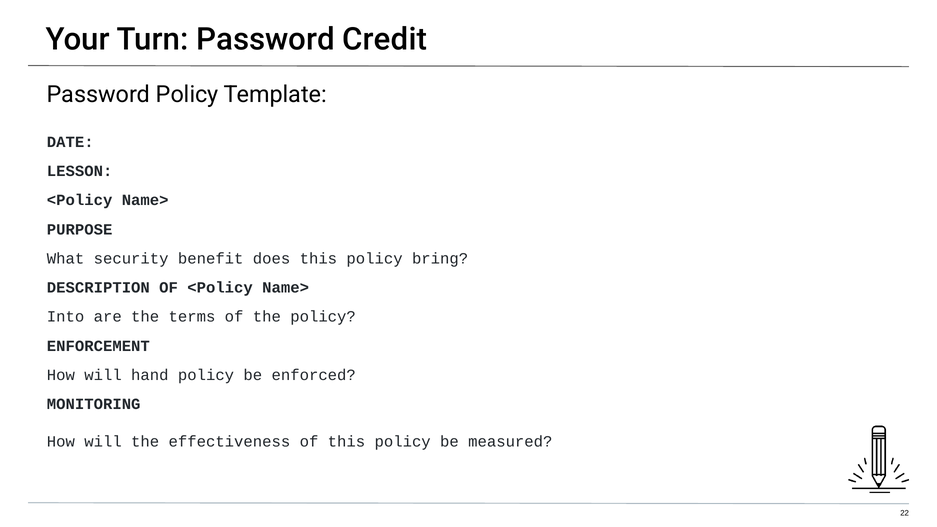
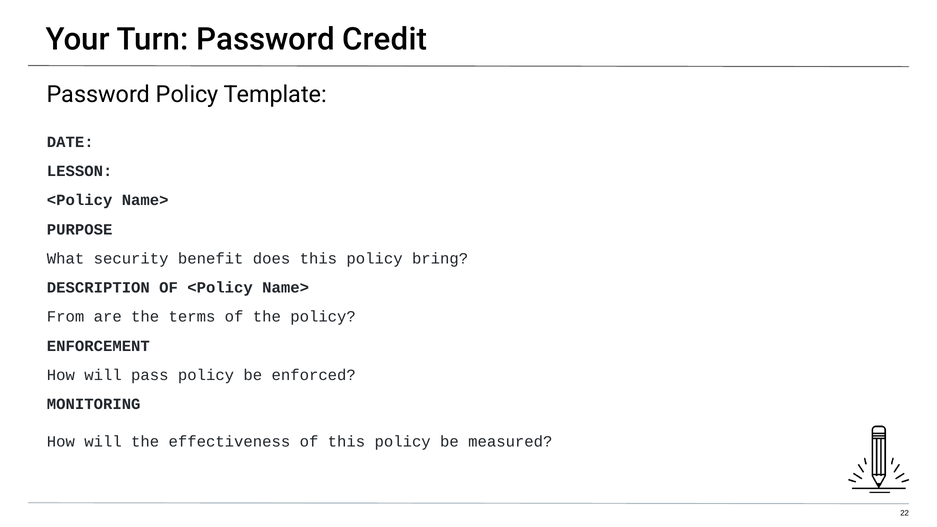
Into: Into -> From
hand: hand -> pass
